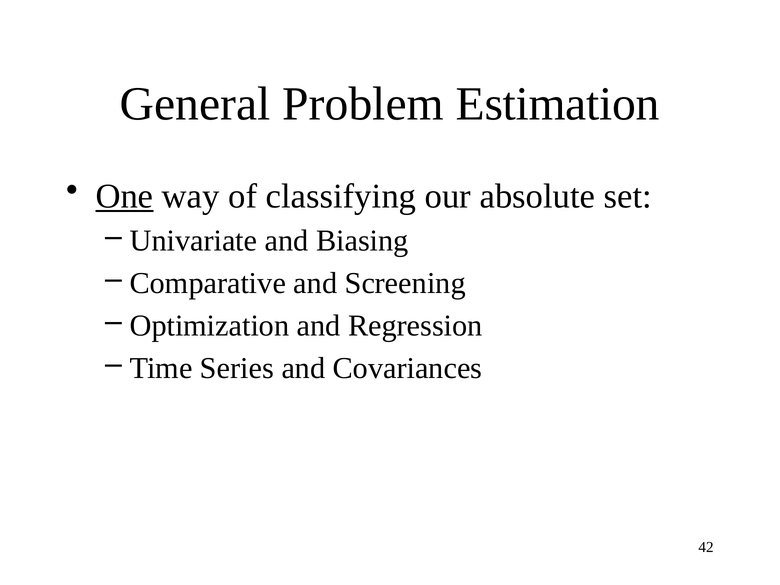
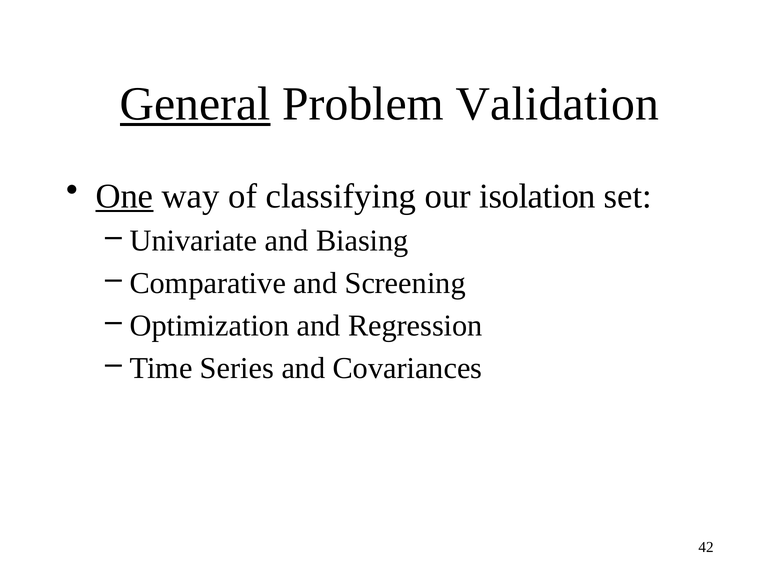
General underline: none -> present
Estimation: Estimation -> Validation
absolute: absolute -> isolation
